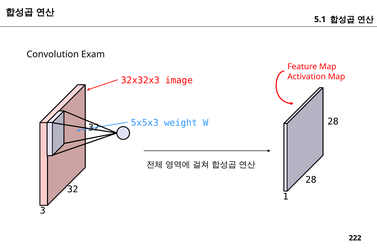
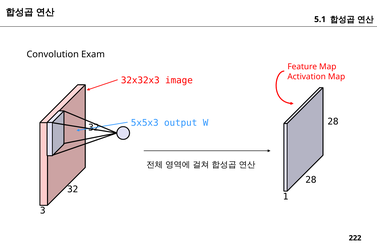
weight: weight -> output
